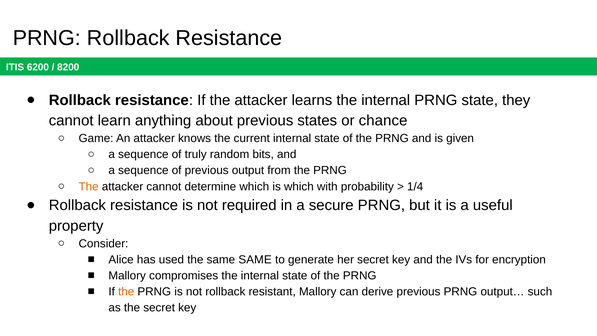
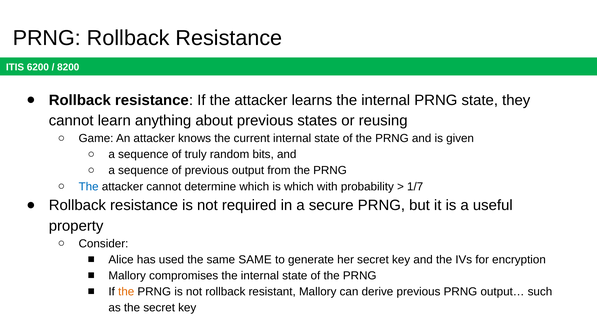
chance: chance -> reusing
The at (89, 186) colour: orange -> blue
1/4: 1/4 -> 1/7
